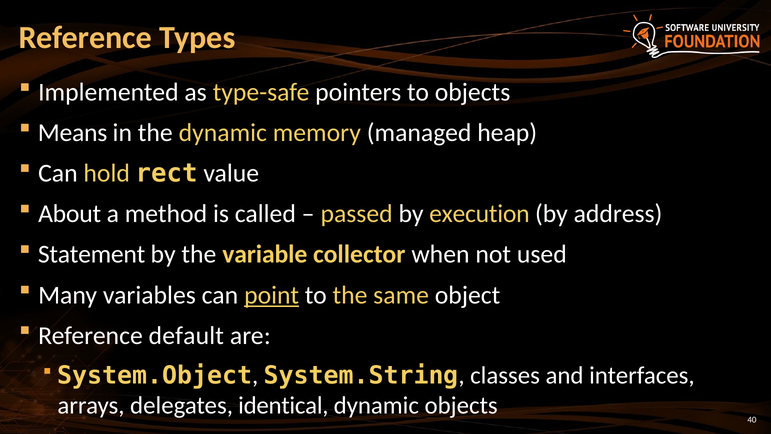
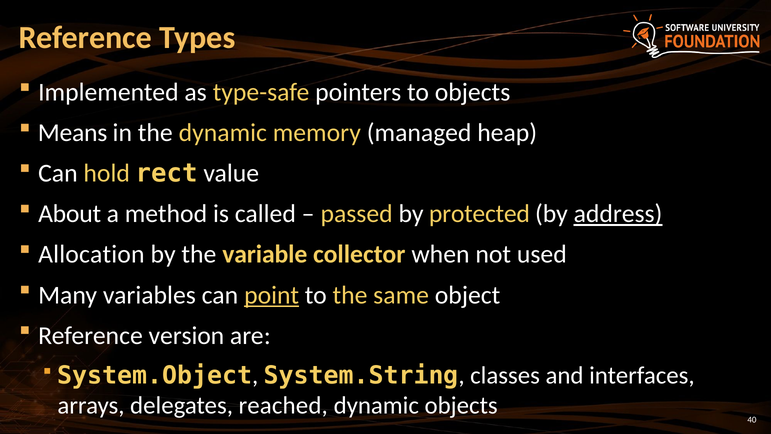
execution: execution -> protected
address underline: none -> present
Statement: Statement -> Allocation
default: default -> version
identical: identical -> reached
